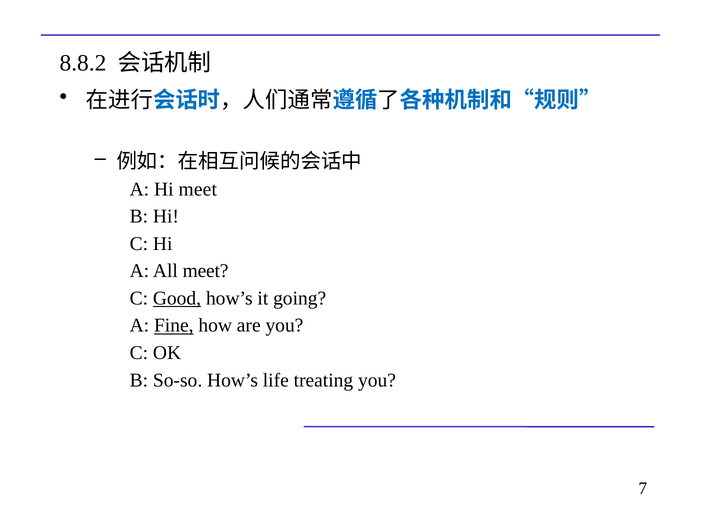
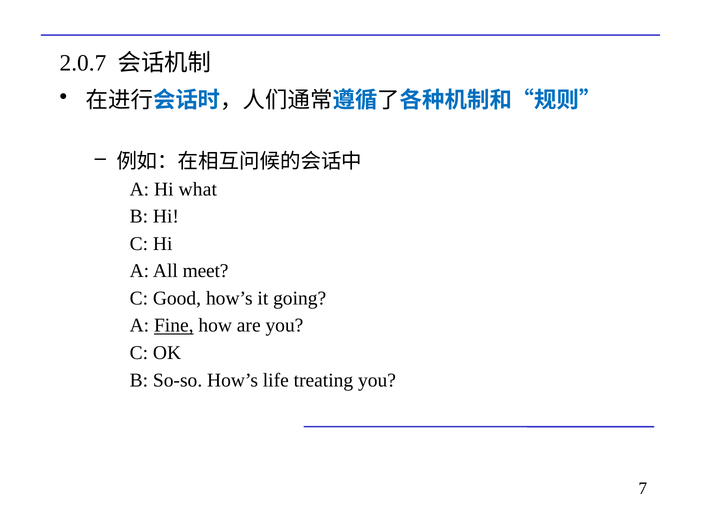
8.8.2: 8.8.2 -> 2.0.7
Hi meet: meet -> what
Good underline: present -> none
